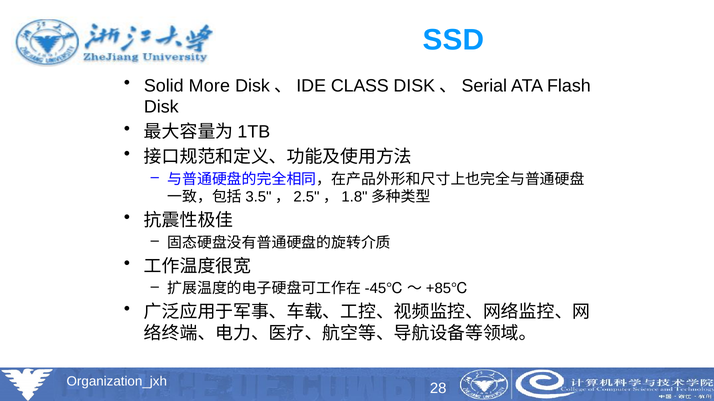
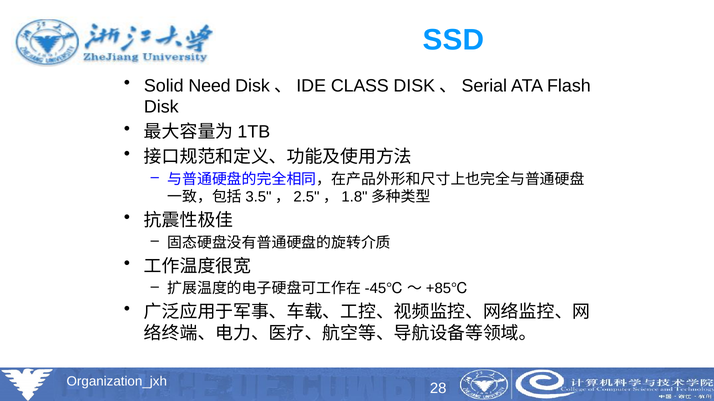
More: More -> Need
